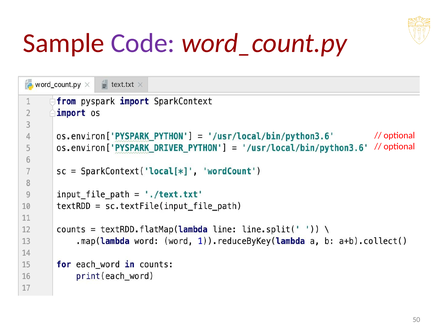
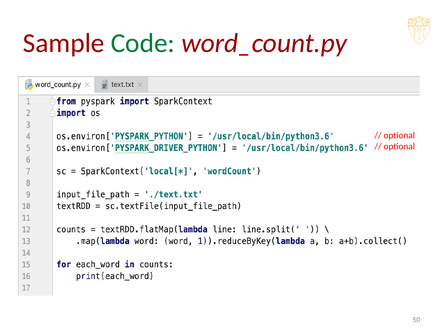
Code colour: purple -> green
